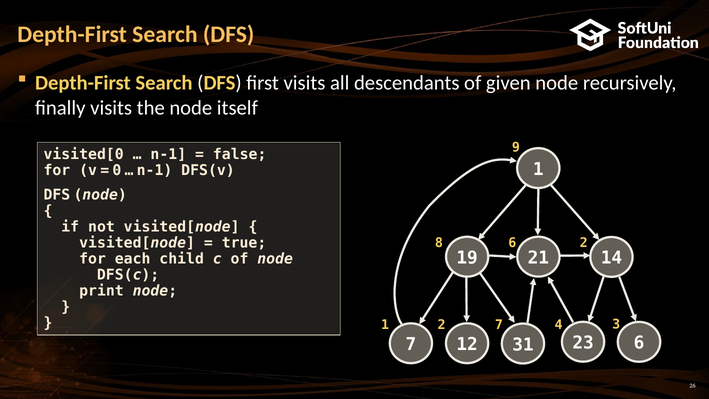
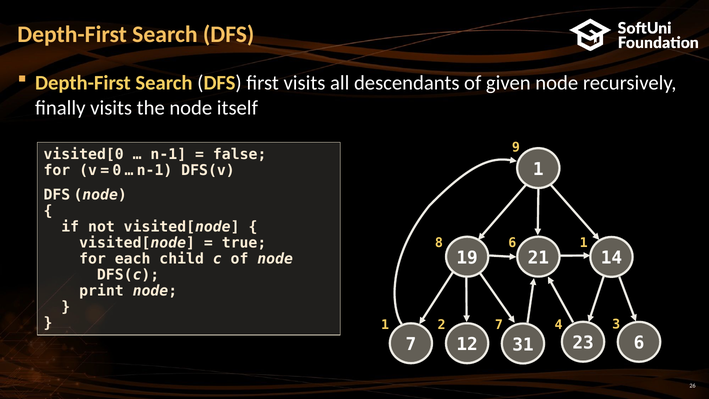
2 at (584, 243): 2 -> 1
